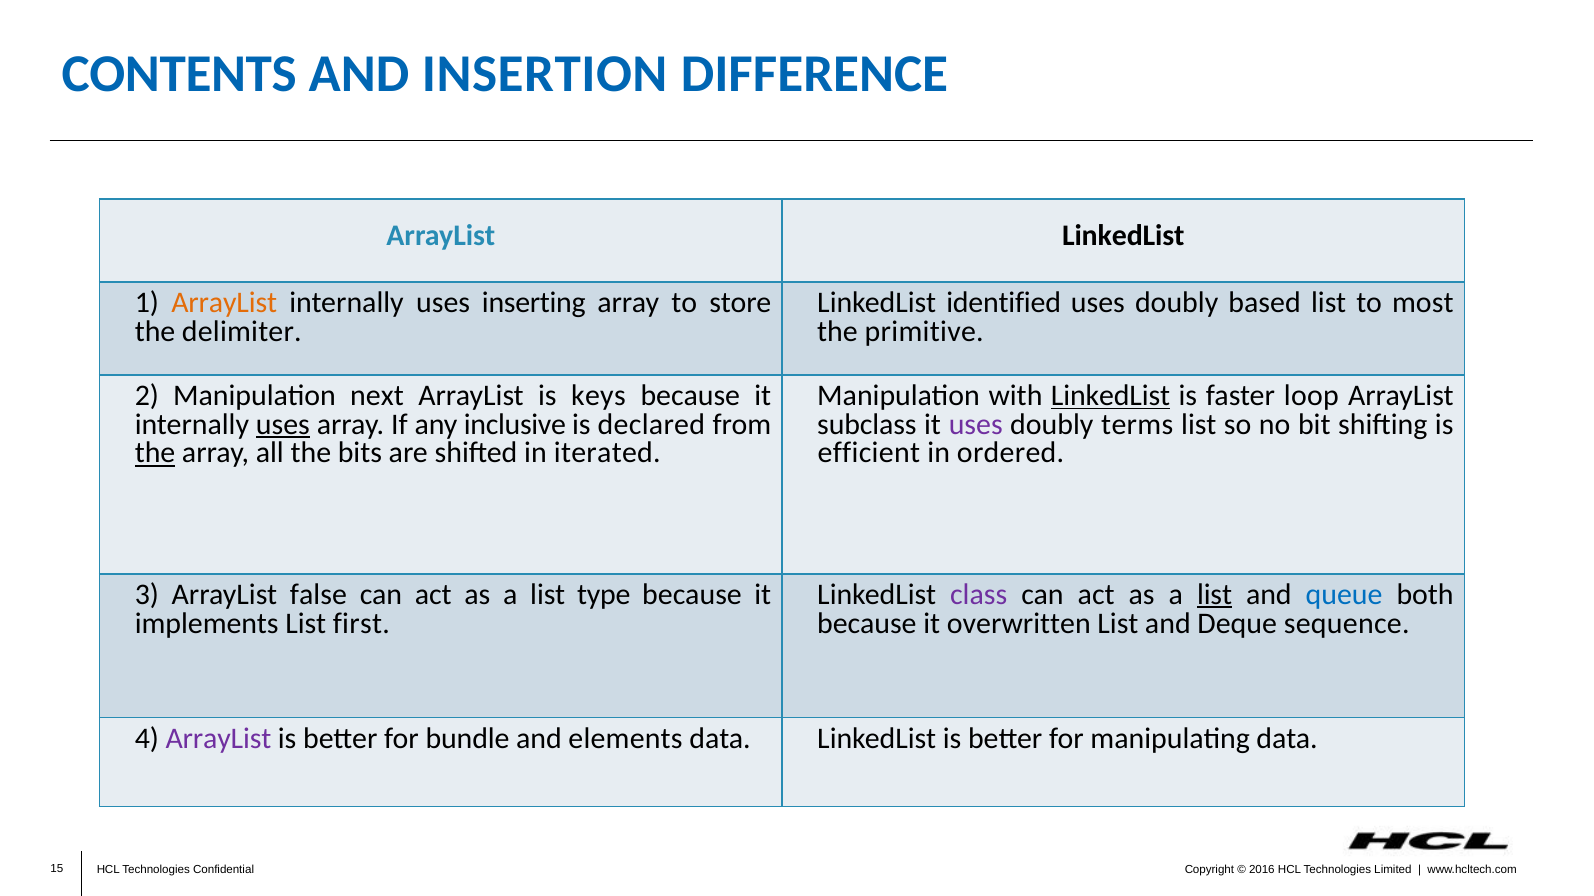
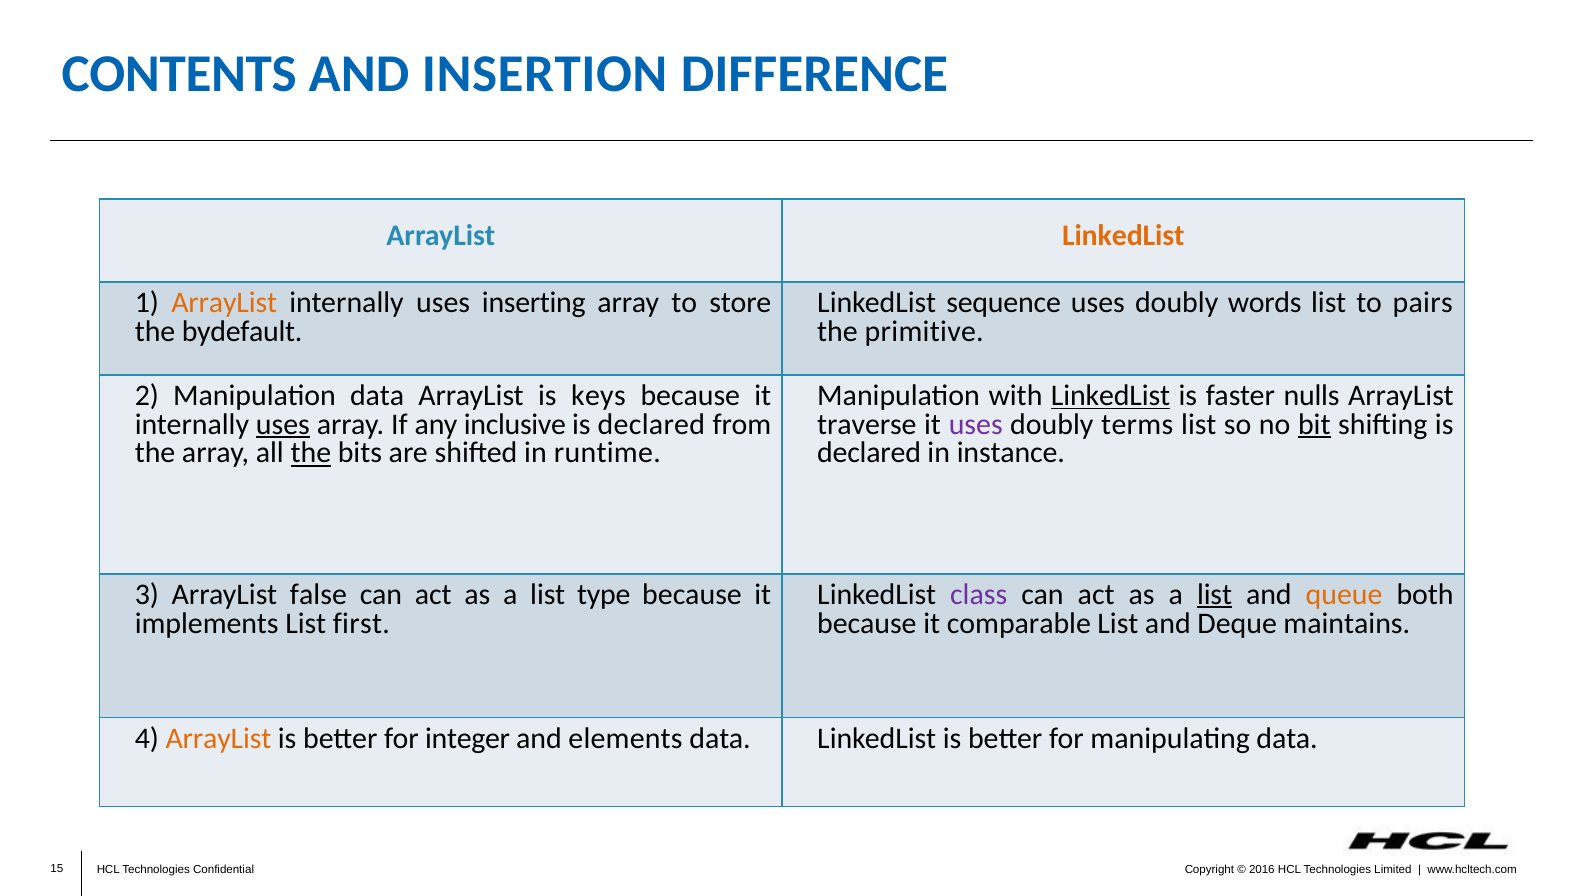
LinkedList at (1123, 235) colour: black -> orange
identified: identified -> sequence
based: based -> words
most: most -> pairs
delimiter: delimiter -> bydefault
Manipulation next: next -> data
loop: loop -> nulls
subclass: subclass -> traverse
bit underline: none -> present
the at (155, 453) underline: present -> none
the at (311, 453) underline: none -> present
iterated: iterated -> runtime
efficient at (869, 453): efficient -> declared
ordered: ordered -> instance
queue colour: blue -> orange
overwritten: overwritten -> comparable
sequence: sequence -> maintains
ArrayList at (218, 739) colour: purple -> orange
bundle: bundle -> integer
